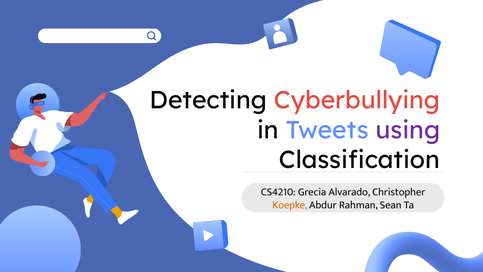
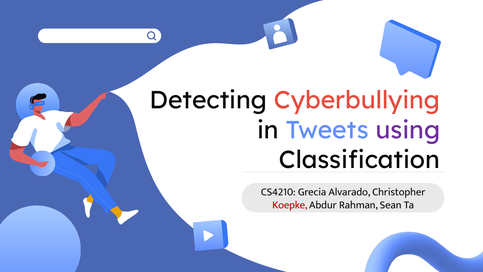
Koepke colour: orange -> red
